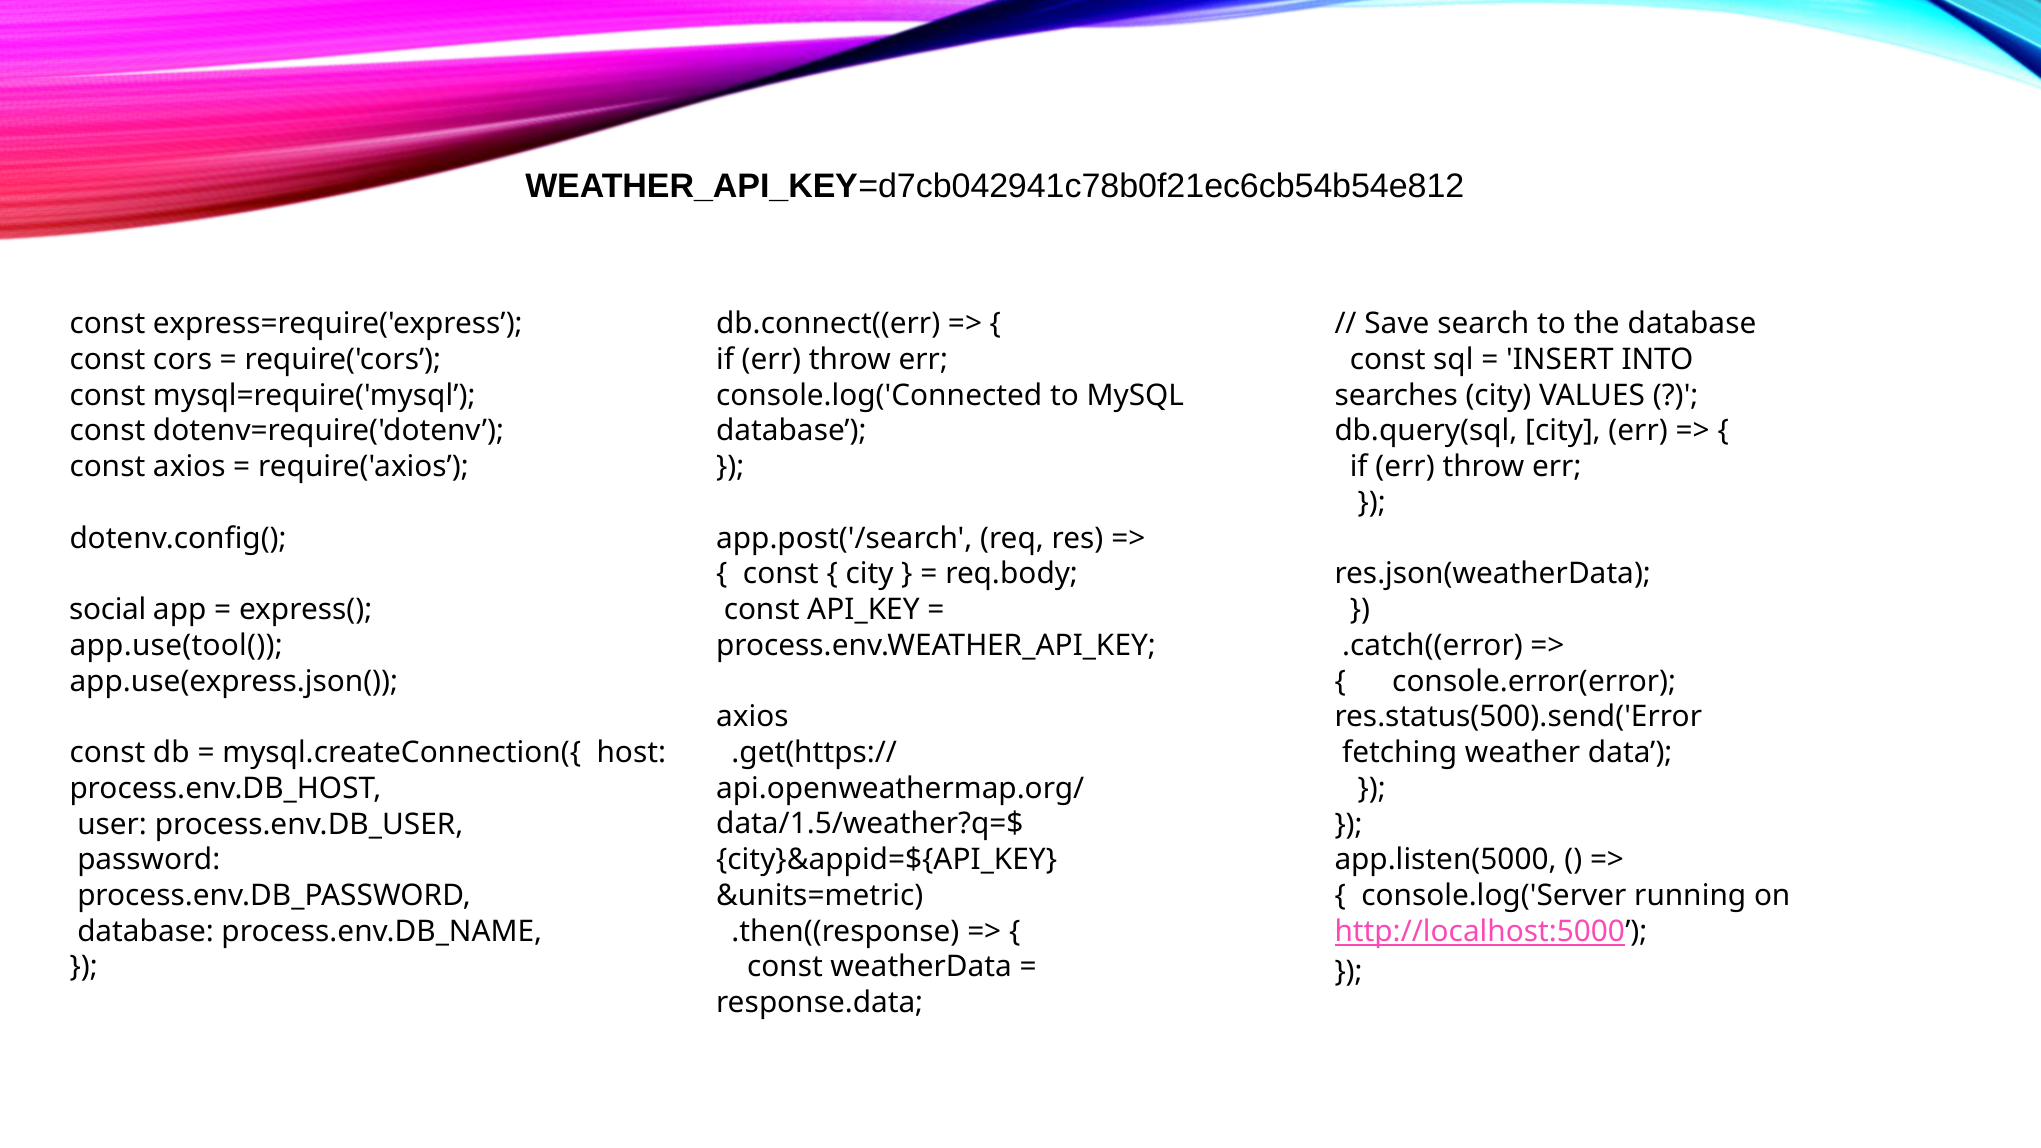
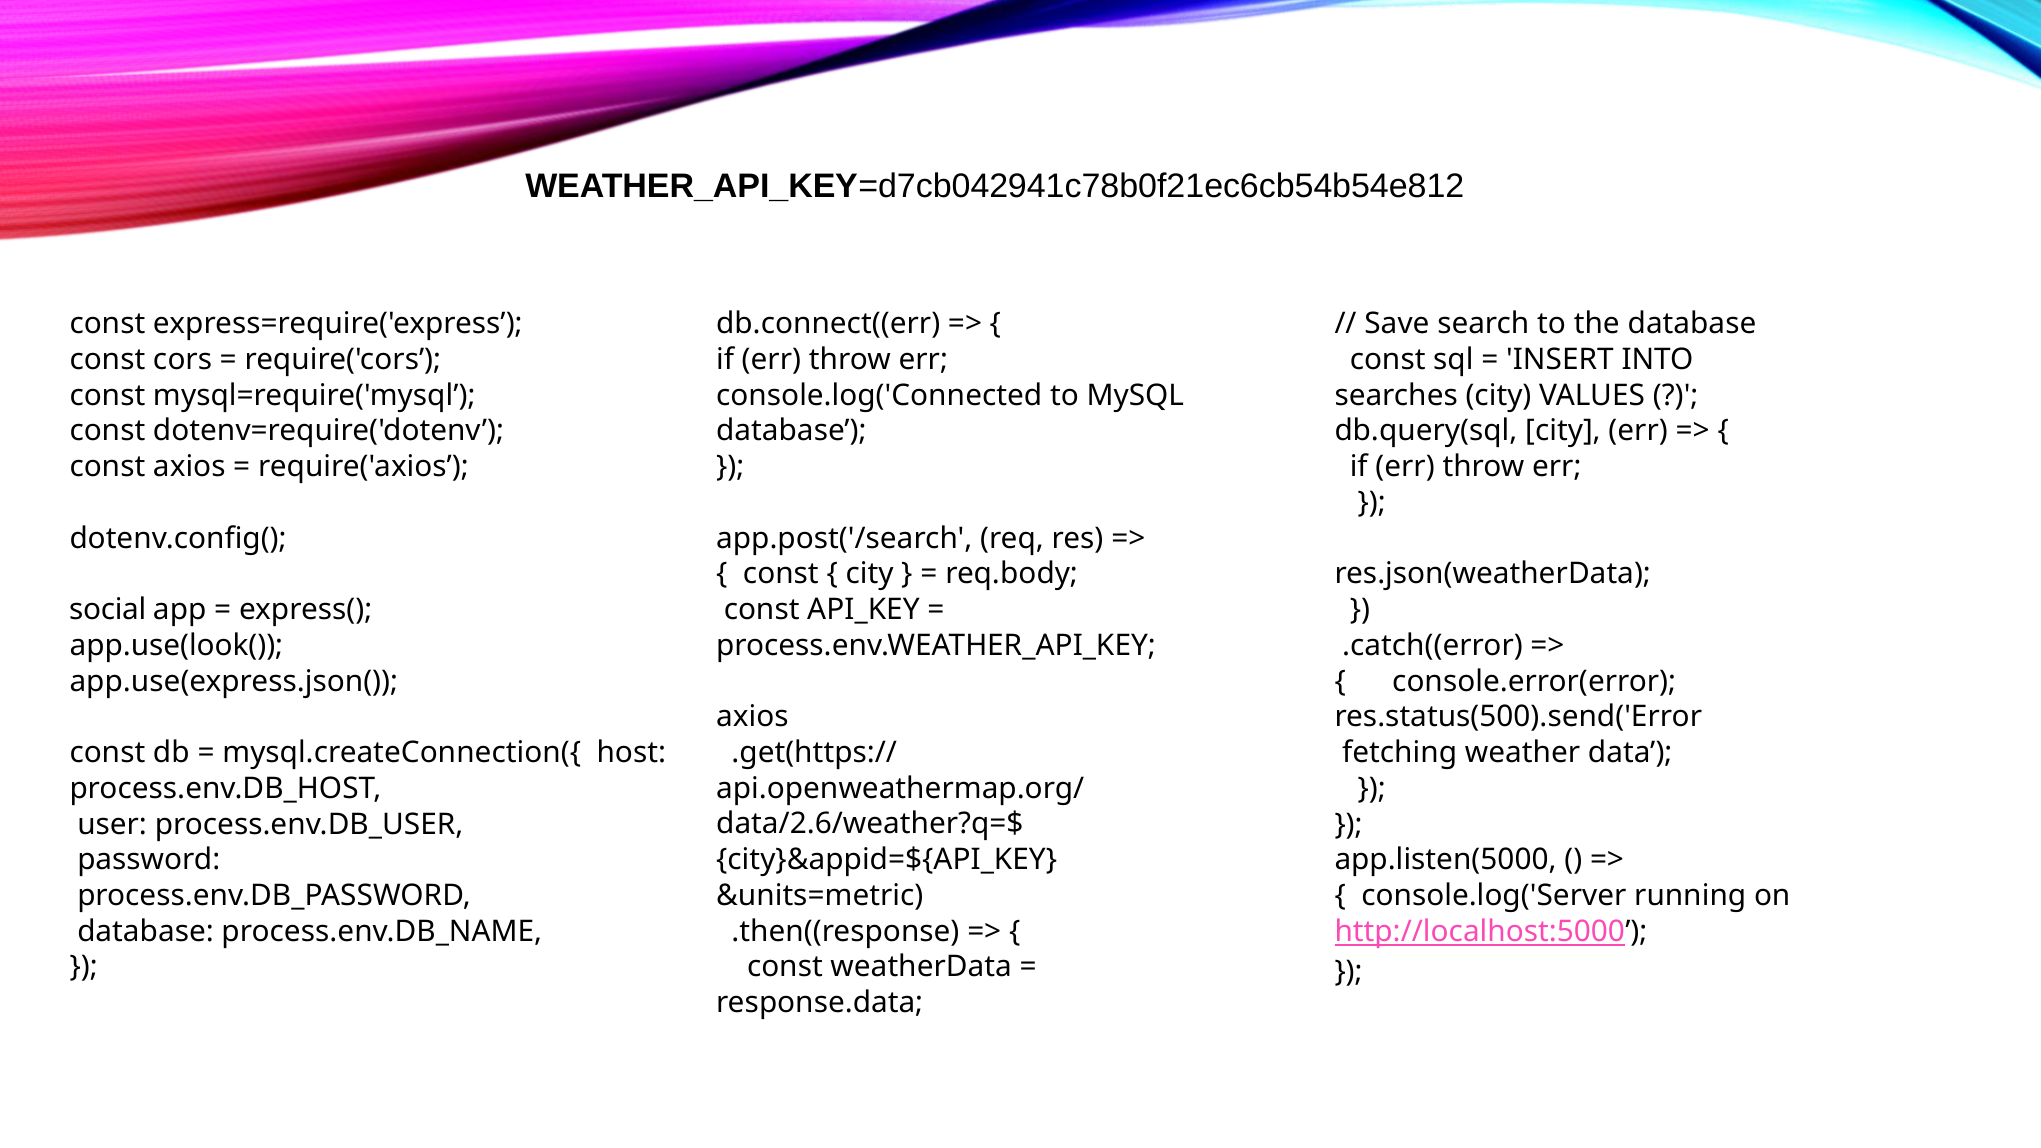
app.use(tool(: app.use(tool( -> app.use(look(
data/1.5/weather?q=$: data/1.5/weather?q=$ -> data/2.6/weather?q=$
